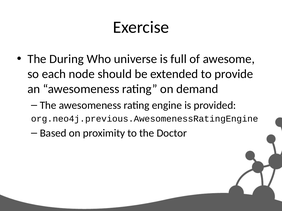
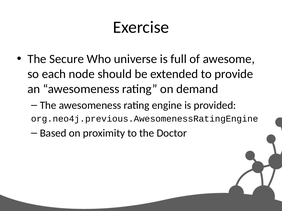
During: During -> Secure
